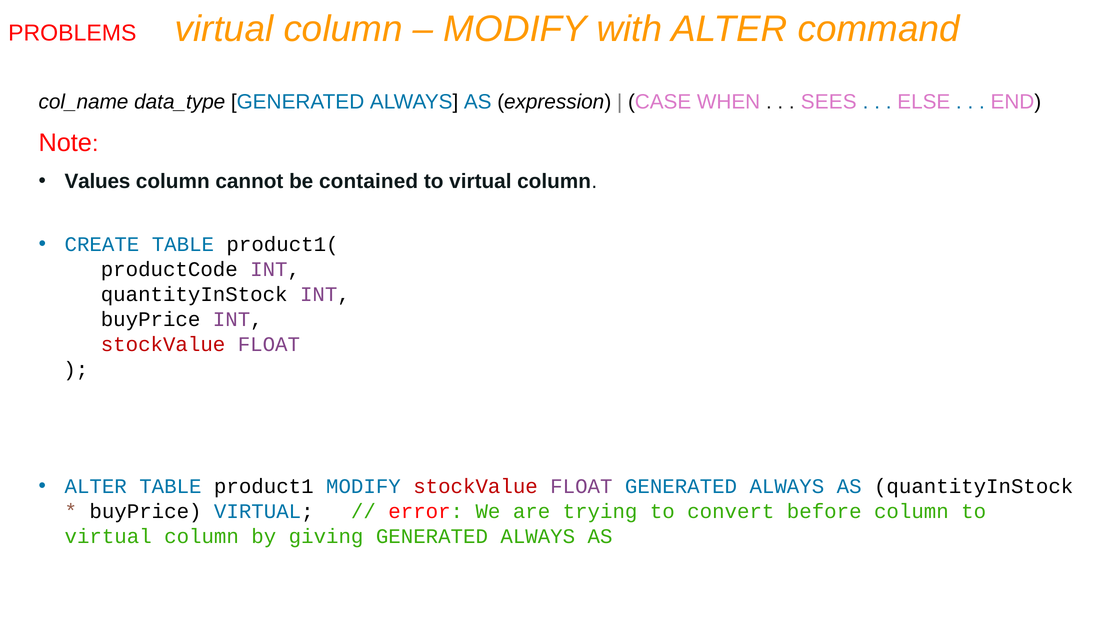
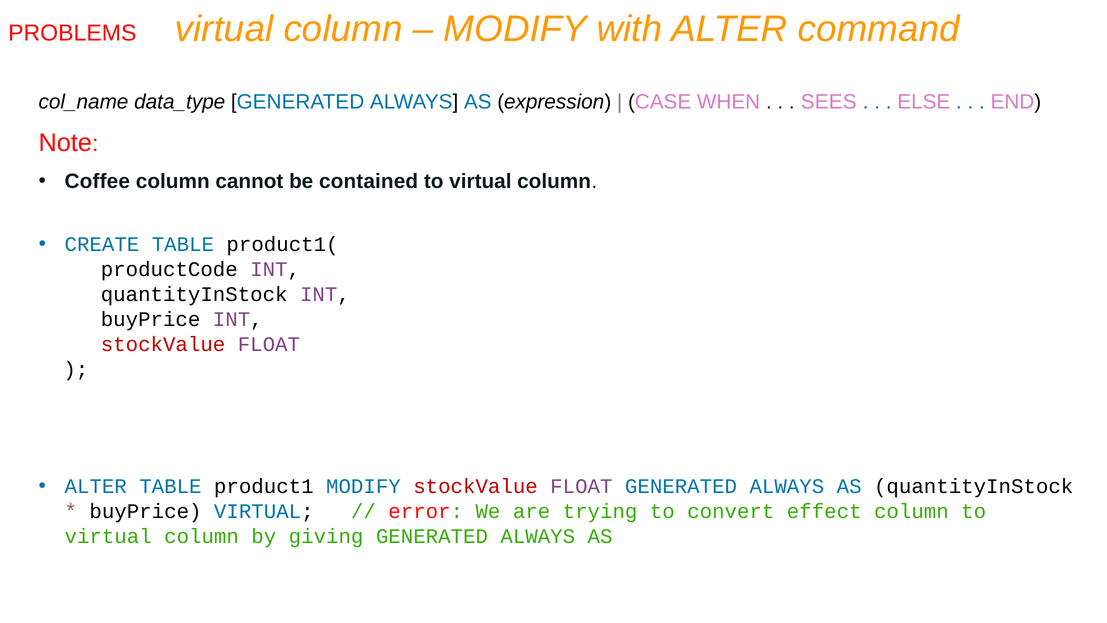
Values: Values -> Coffee
before: before -> effect
